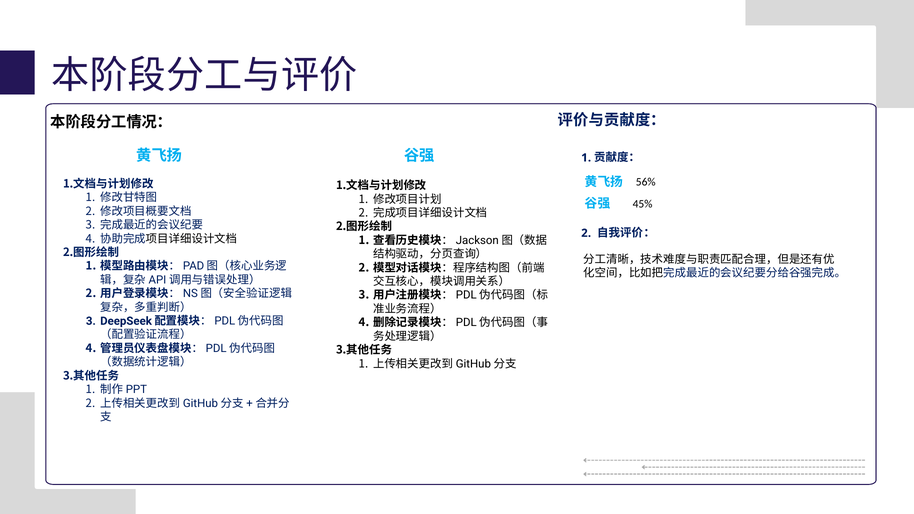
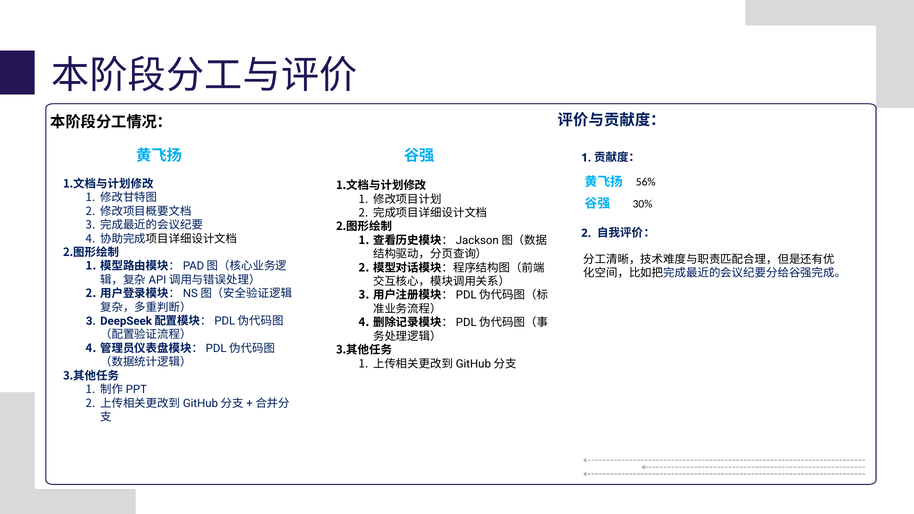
45%: 45% -> 30%
